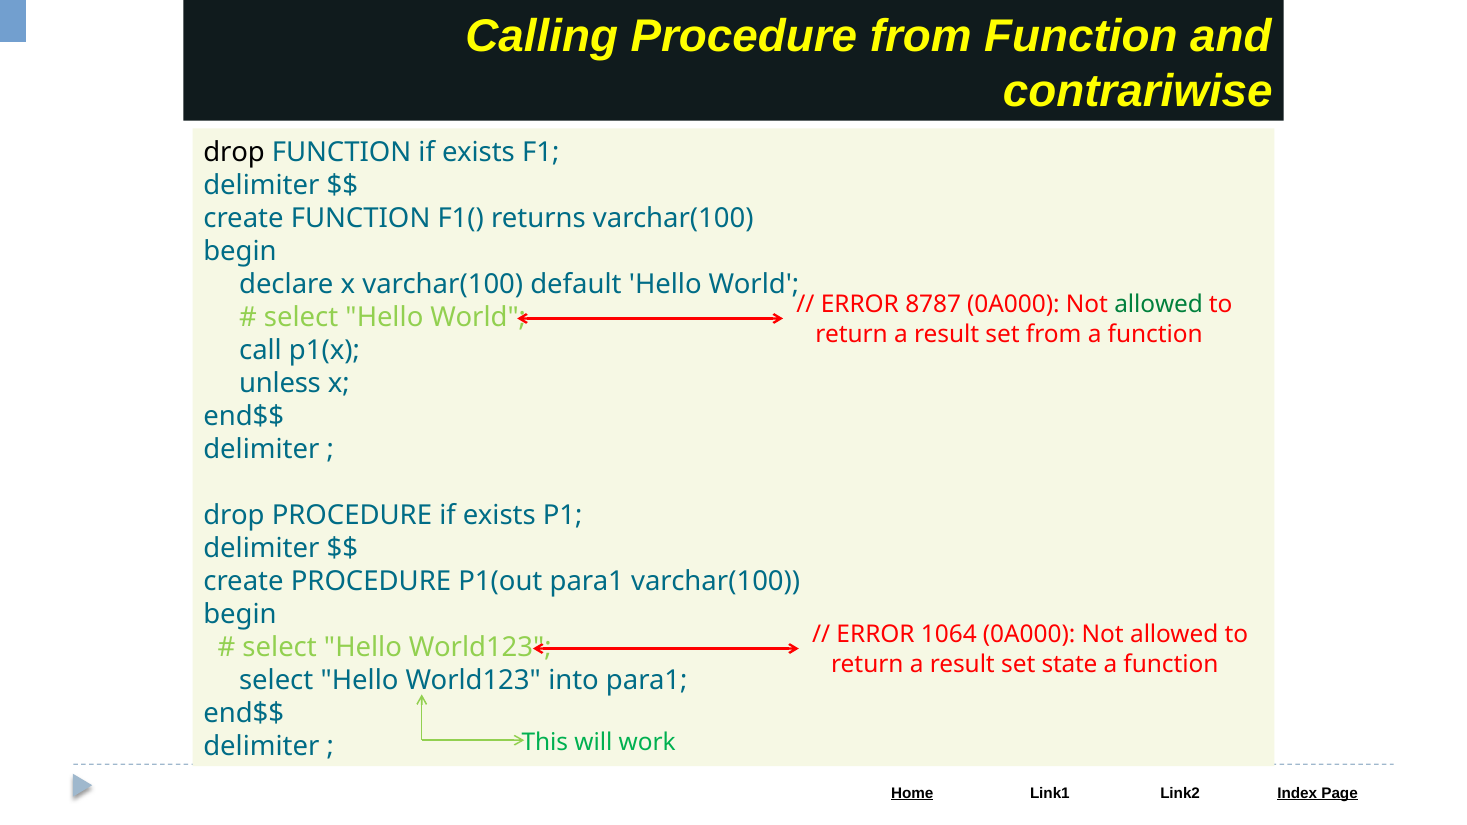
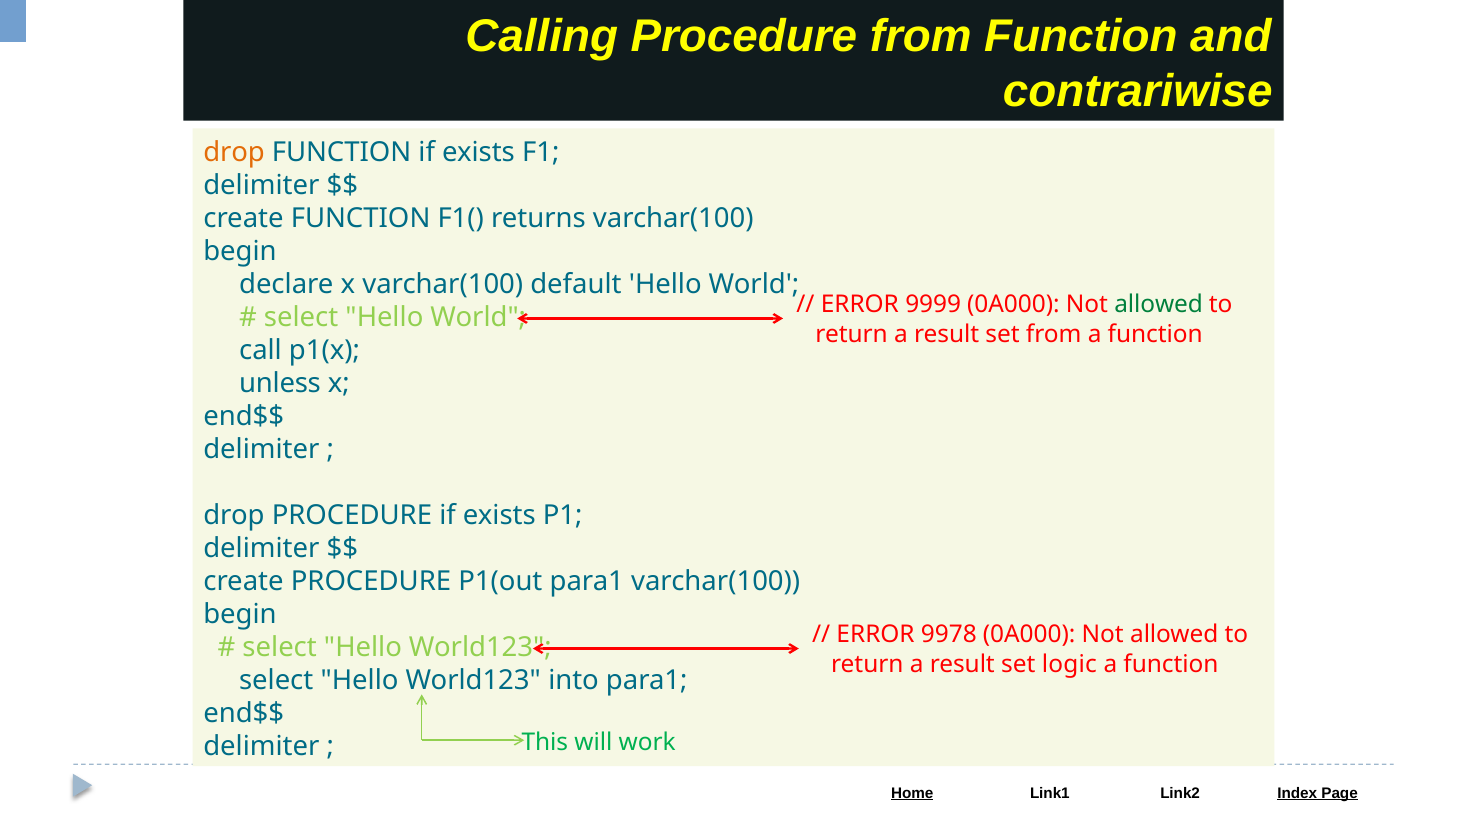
drop at (234, 152) colour: black -> orange
8787: 8787 -> 9999
1064: 1064 -> 9978
state: state -> logic
